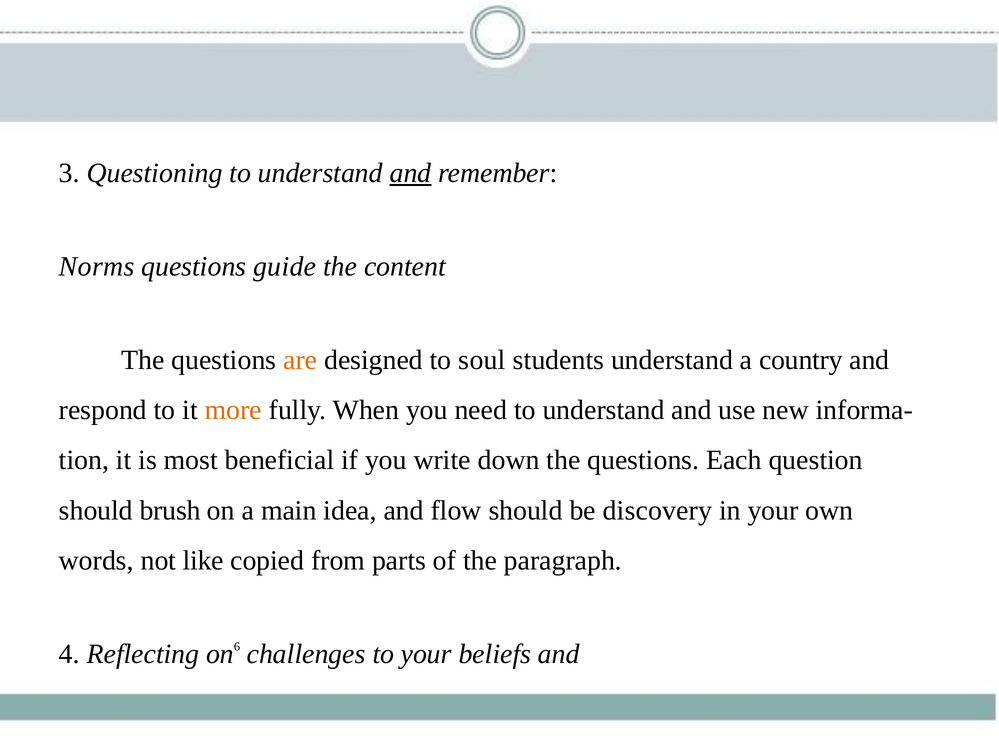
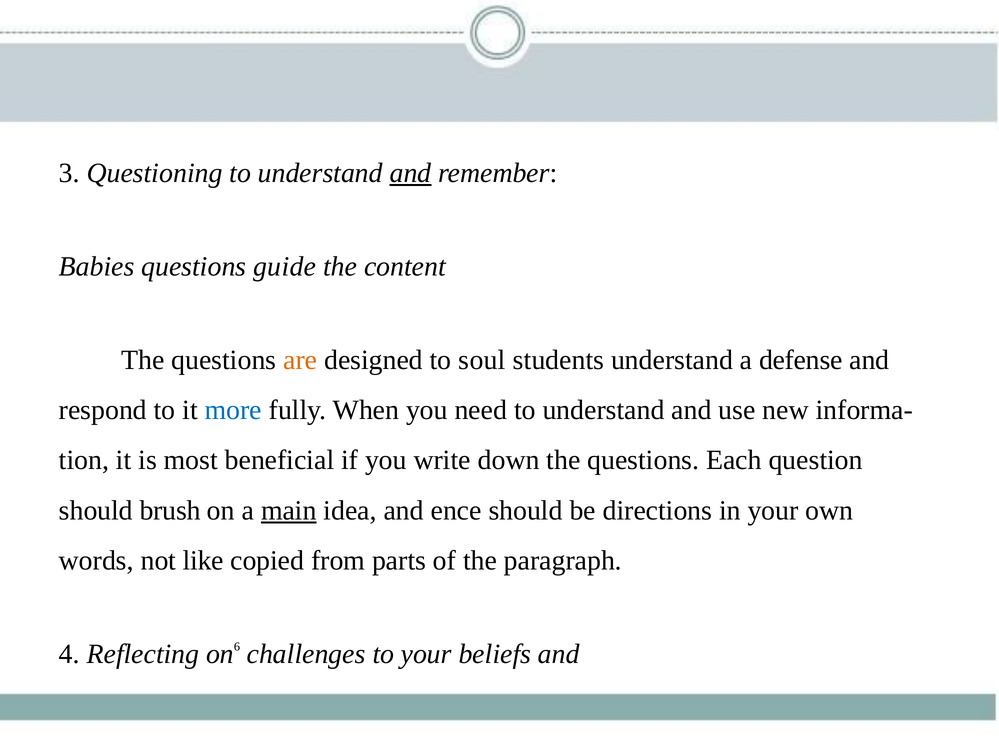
Norms: Norms -> Babies
country: country -> defense
more colour: orange -> blue
main underline: none -> present
flow: flow -> ence
discovery: discovery -> directions
